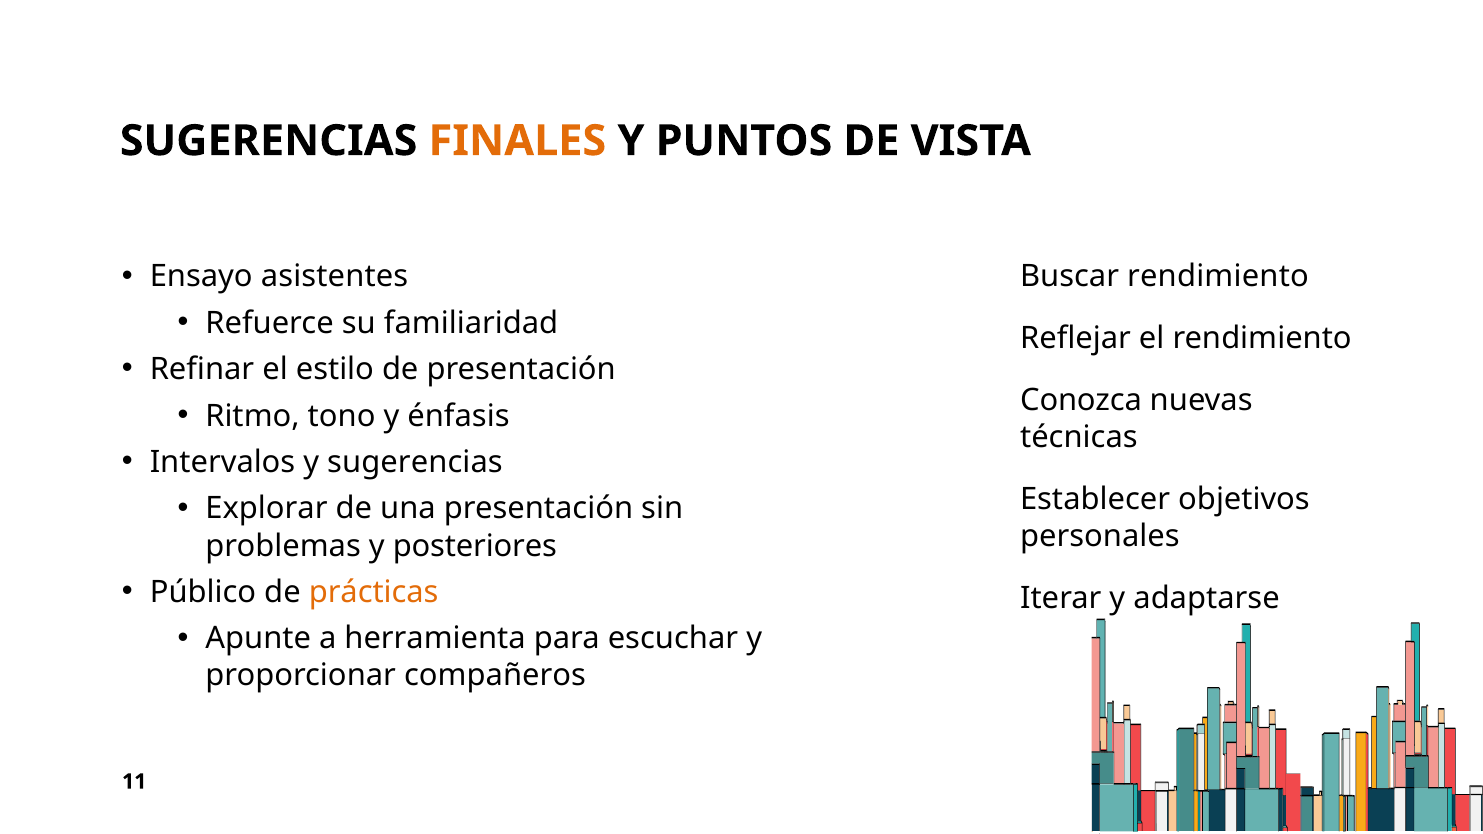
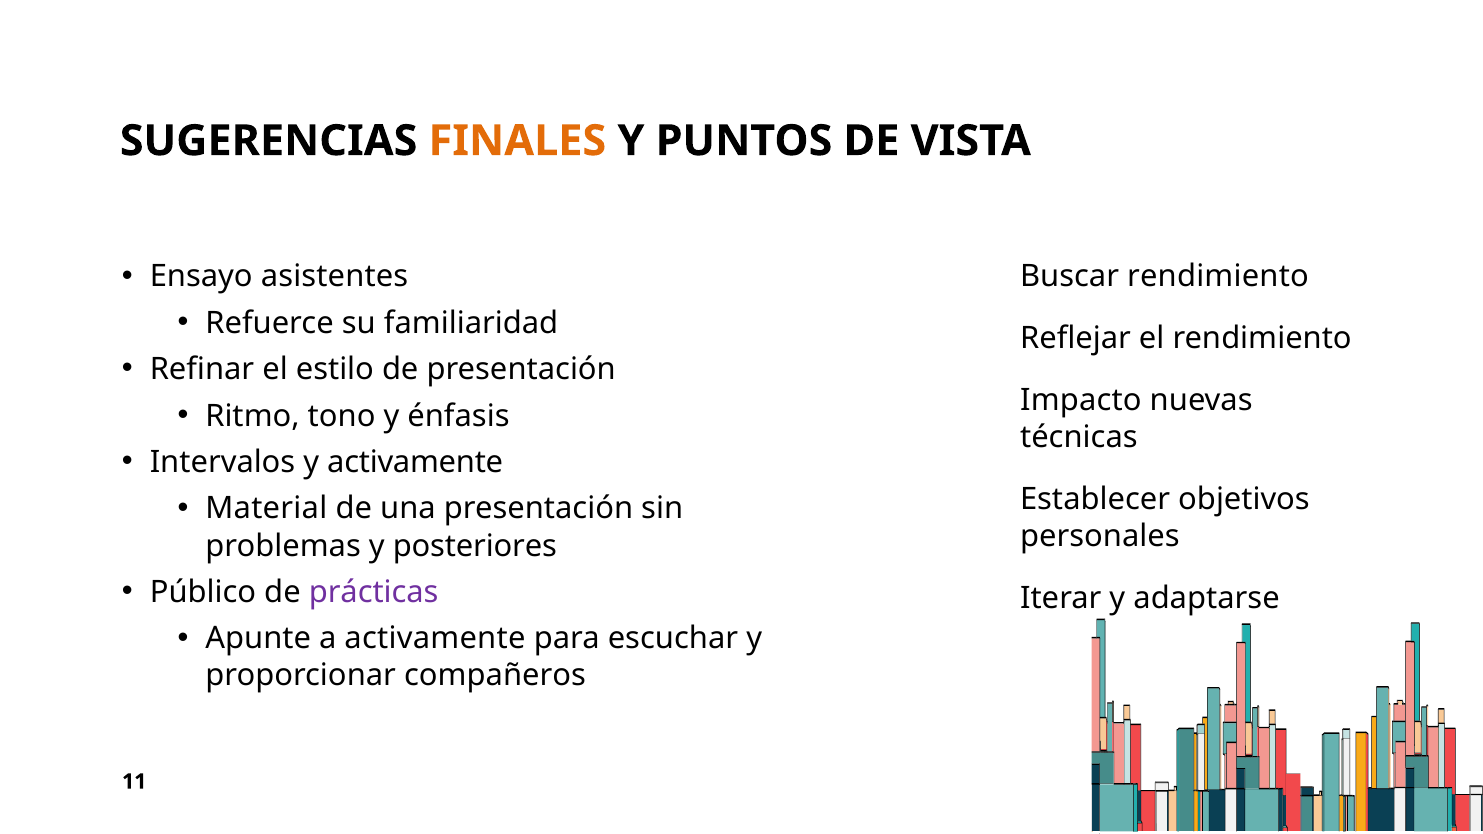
Conozca: Conozca -> Impacto
y sugerencias: sugerencias -> activamente
Explorar: Explorar -> Material
prácticas colour: orange -> purple
a herramienta: herramienta -> activamente
